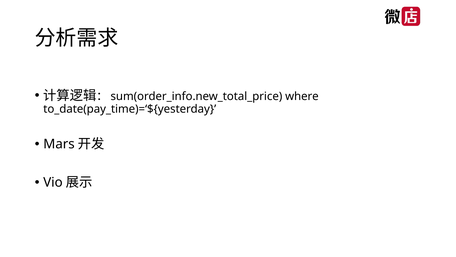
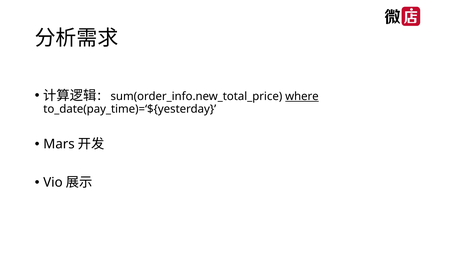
where underline: none -> present
